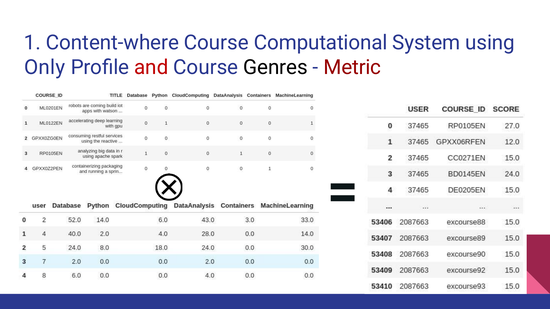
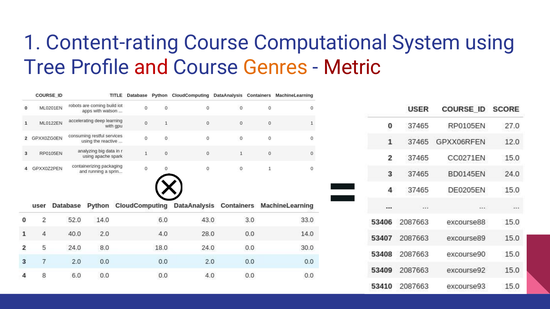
Content-where: Content-where -> Content-rating
Only: Only -> Tree
Genres colour: black -> orange
